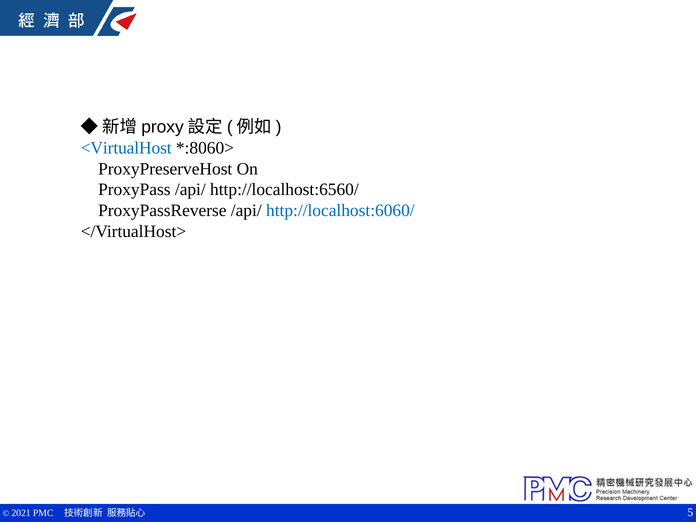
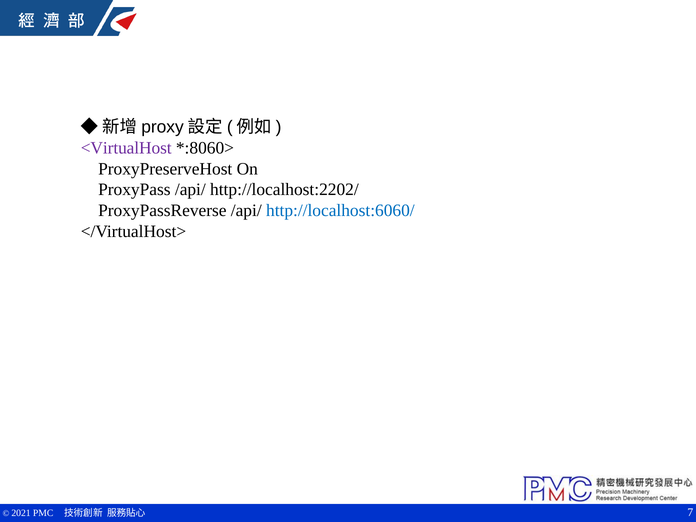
<VirtualHost colour: blue -> purple
http://localhost:6560/: http://localhost:6560/ -> http://localhost:2202/
5: 5 -> 7
